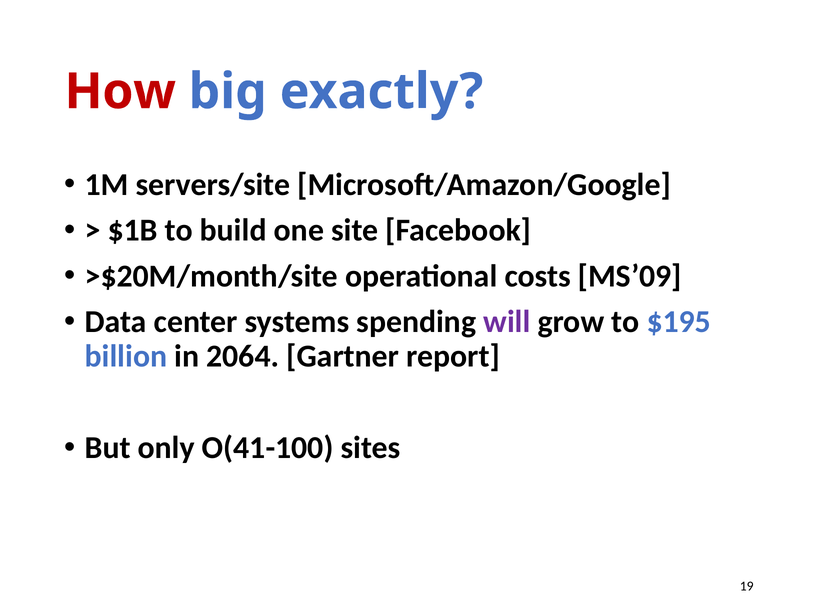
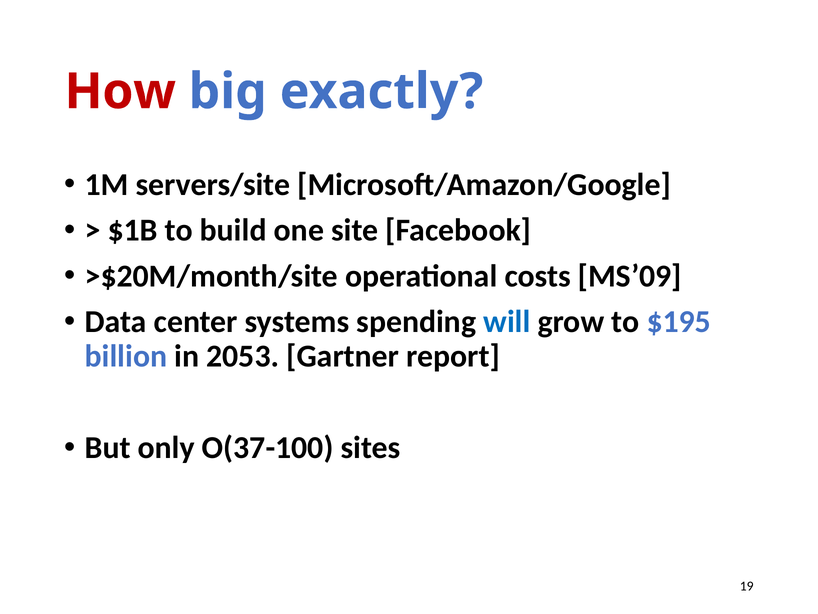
will colour: purple -> blue
2064: 2064 -> 2053
O(41-100: O(41-100 -> O(37-100
